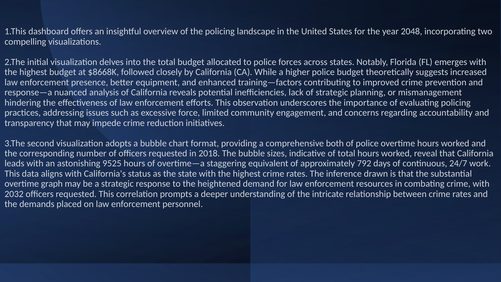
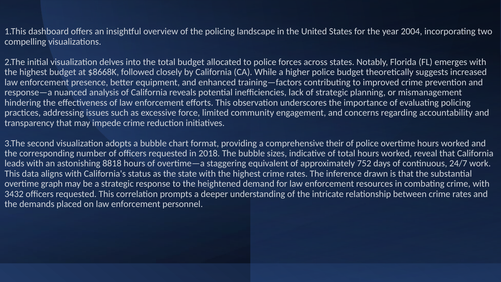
2048: 2048 -> 2004
both: both -> their
9525: 9525 -> 8818
792: 792 -> 752
2032: 2032 -> 3432
